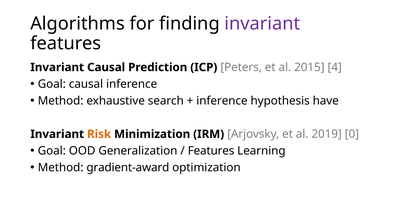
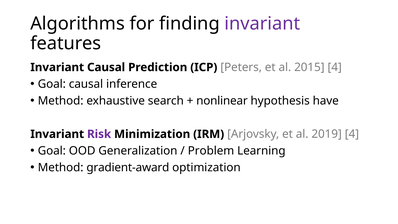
inference at (222, 101): inference -> nonlinear
Risk colour: orange -> purple
2019 0: 0 -> 4
Features at (211, 151): Features -> Problem
